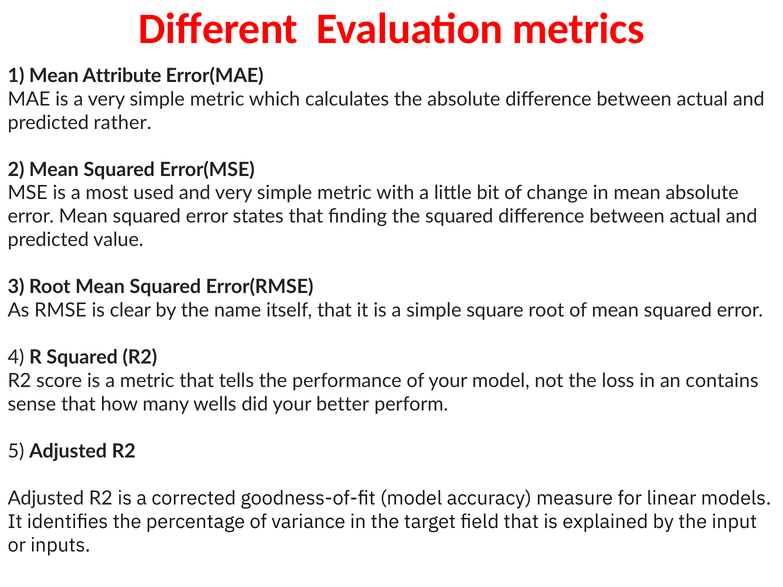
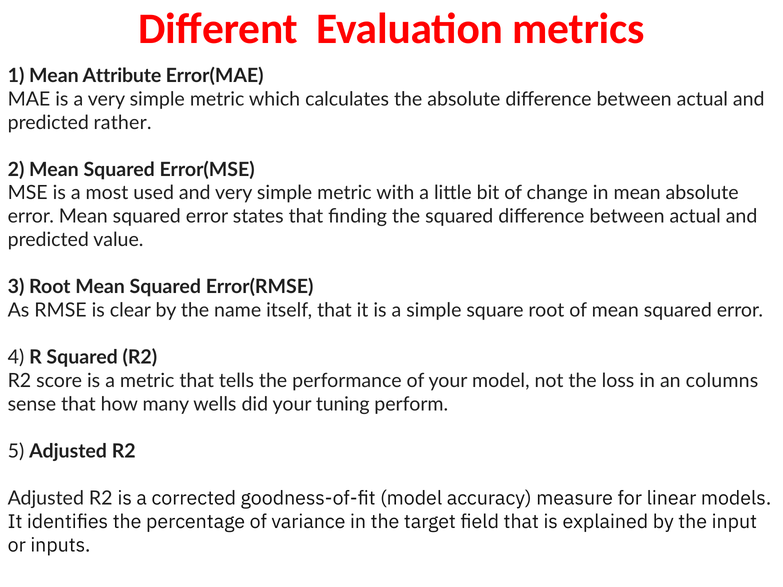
contains: contains -> columns
better: better -> tuning
